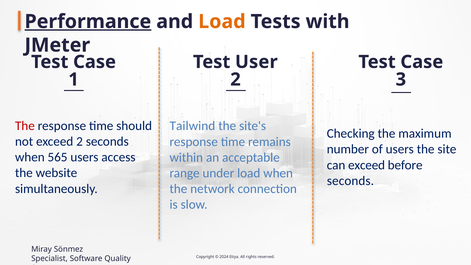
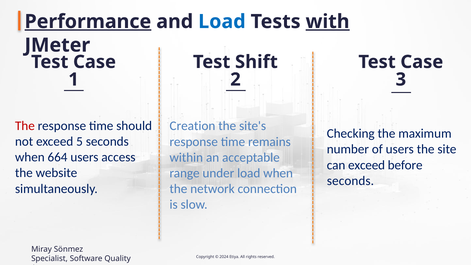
Load at (222, 22) colour: orange -> blue
with underline: none -> present
User: User -> Shift
Tailwind: Tailwind -> Creation
exceed 2: 2 -> 5
565: 565 -> 664
